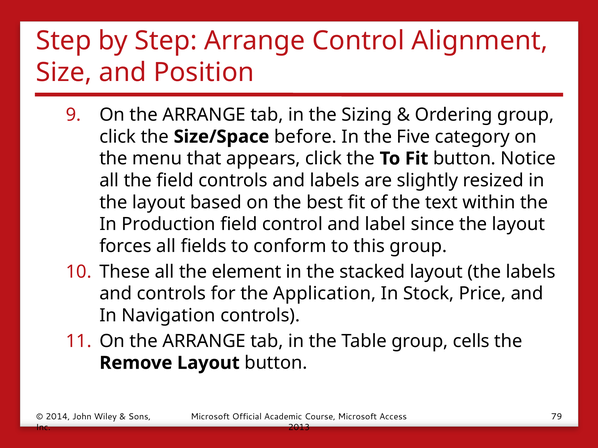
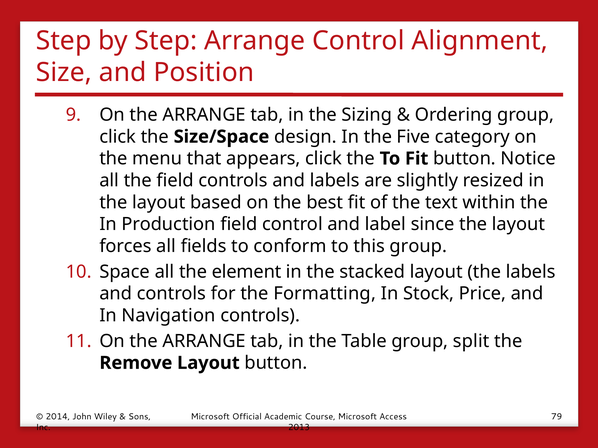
before: before -> design
These: These -> Space
Application: Application -> Formatting
cells: cells -> split
